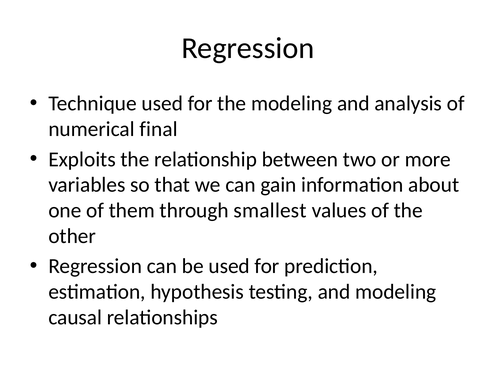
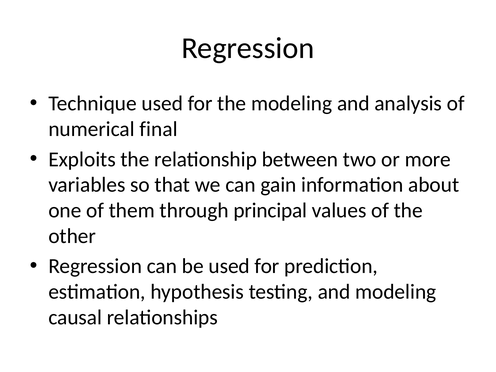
smallest: smallest -> principal
